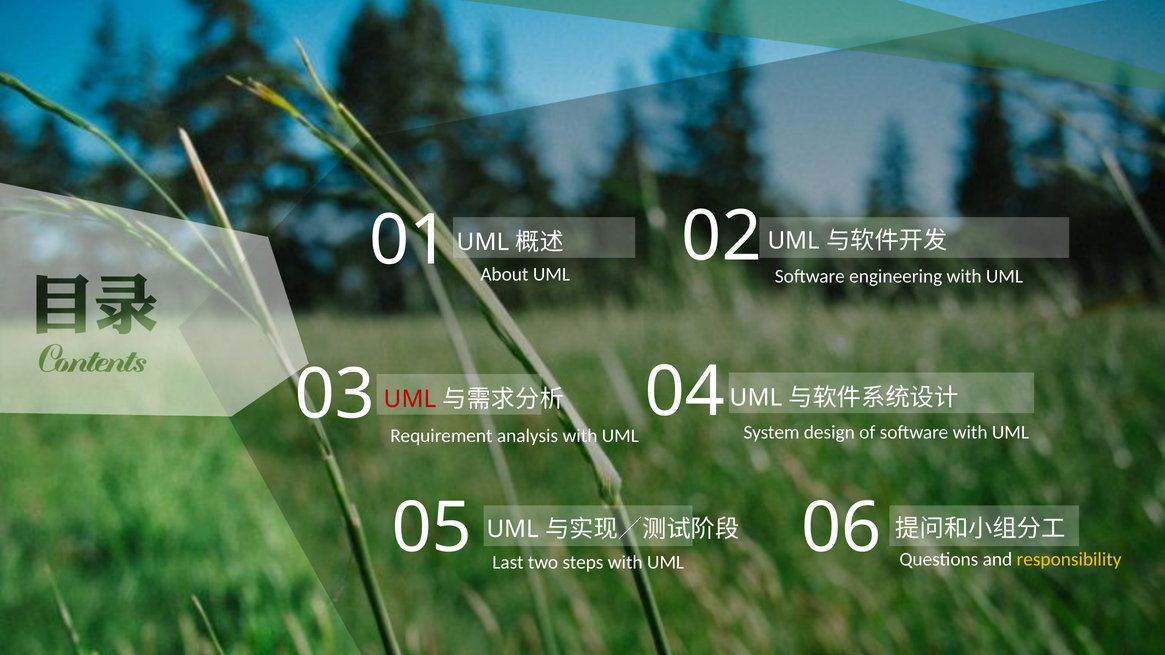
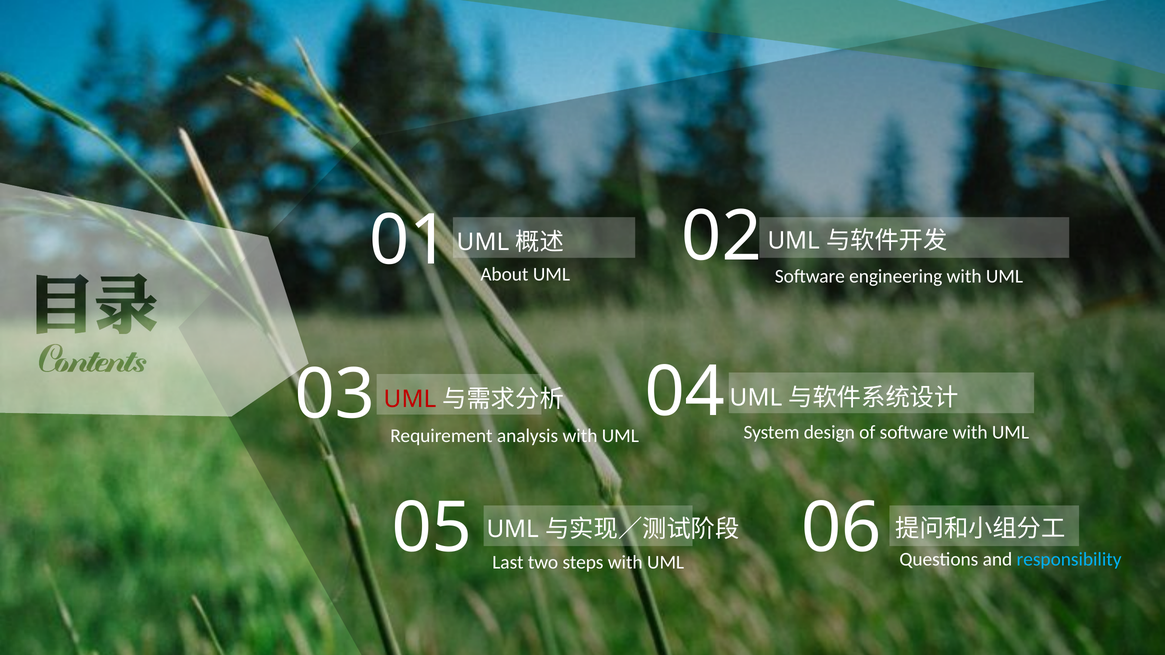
responsibility colour: yellow -> light blue
